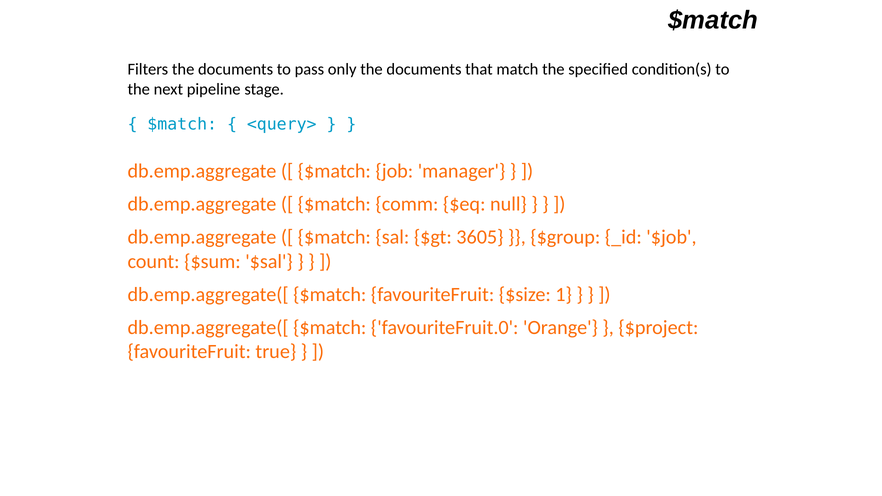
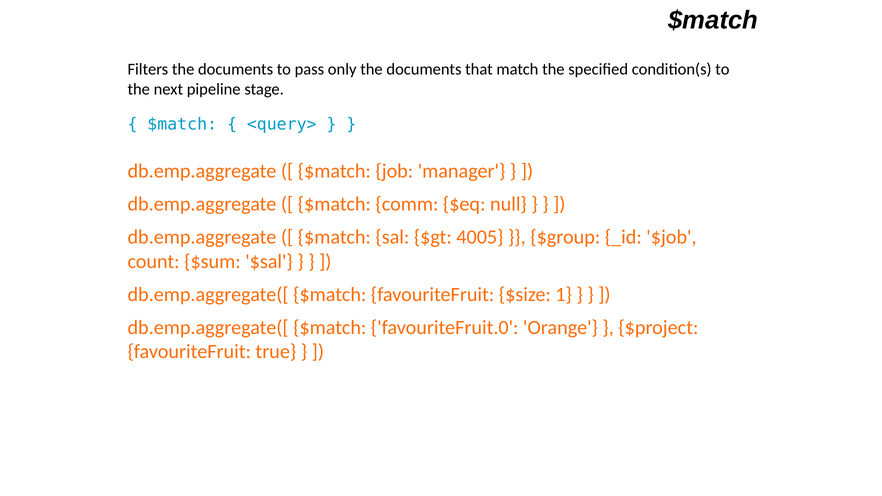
3605: 3605 -> 4005
